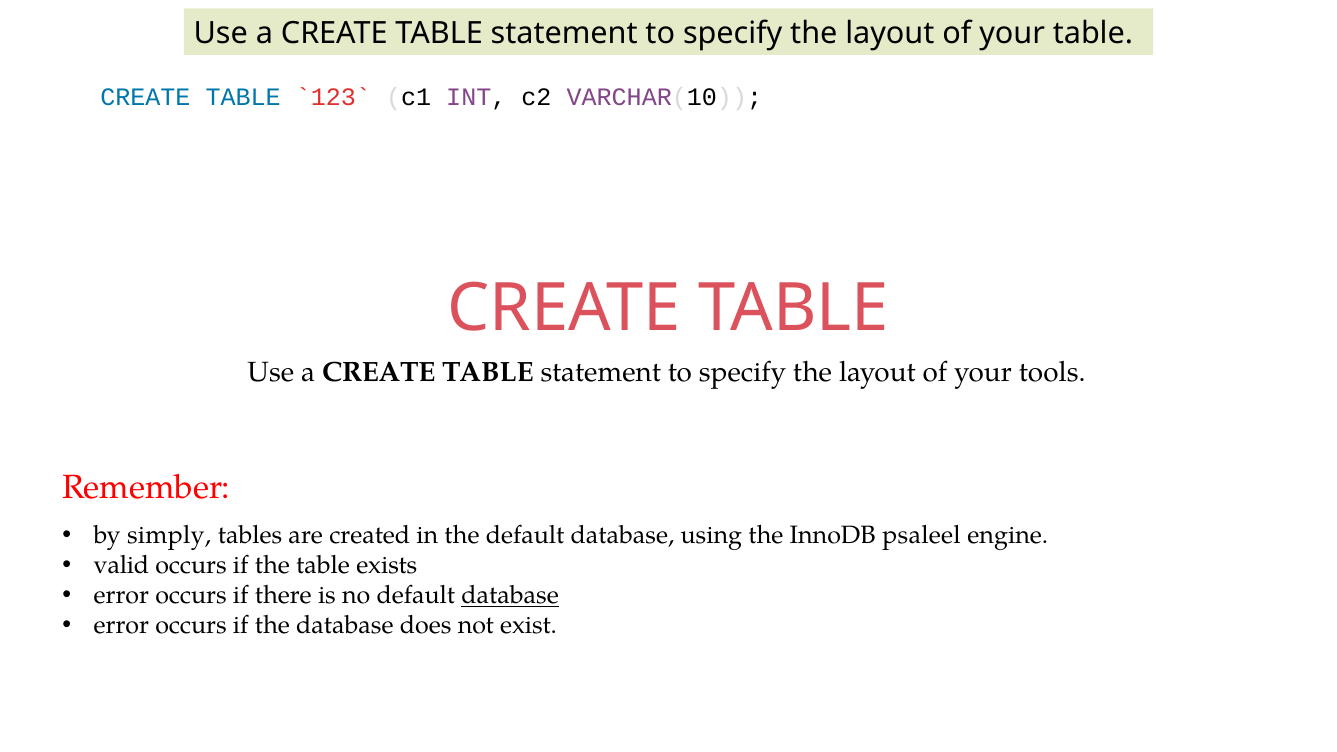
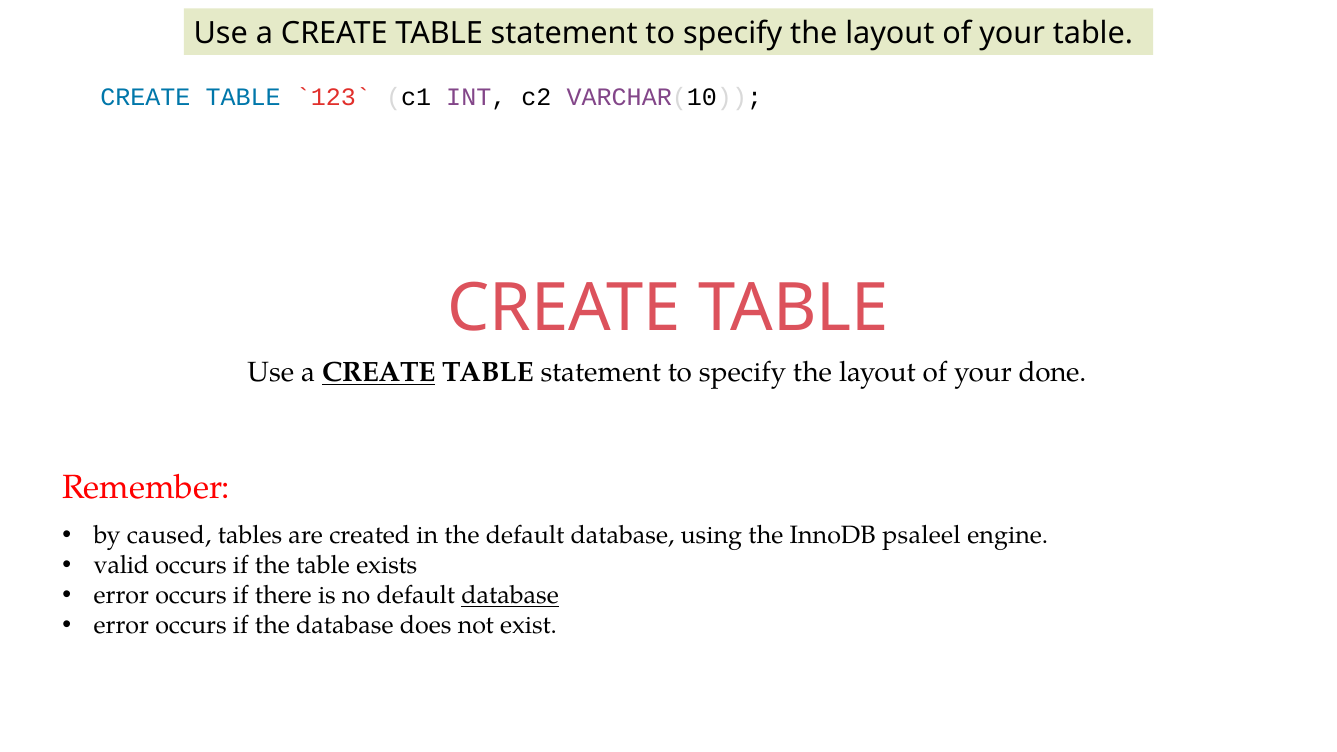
CREATE at (379, 372) underline: none -> present
tools: tools -> done
simply: simply -> caused
